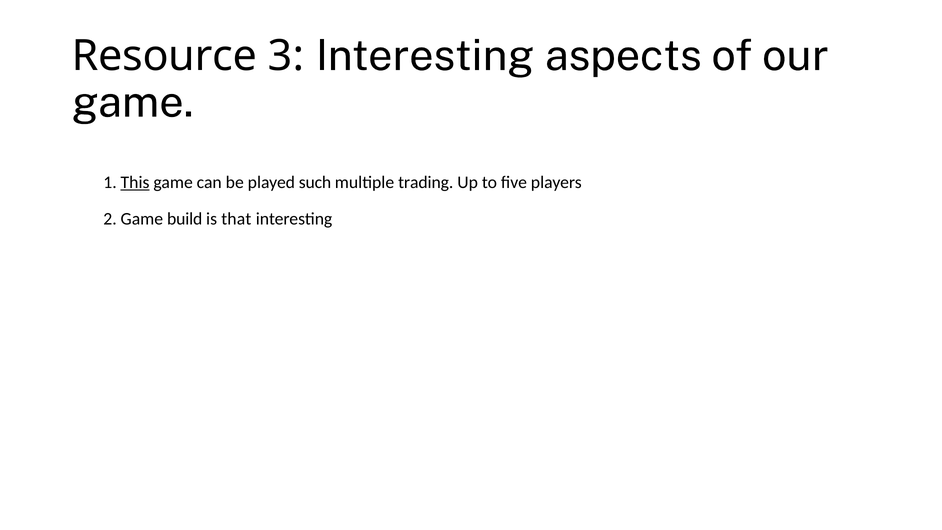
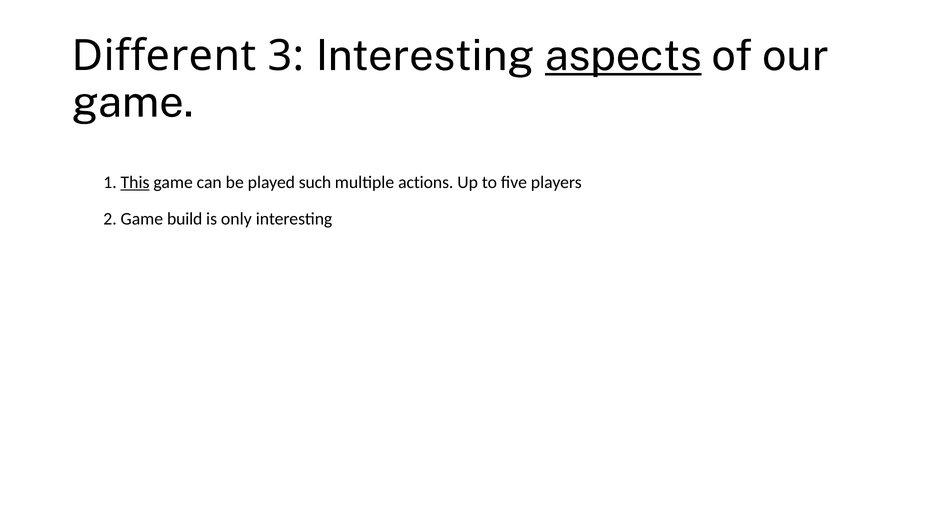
Resource: Resource -> Different
aspects underline: none -> present
trading: trading -> actions
that: that -> only
